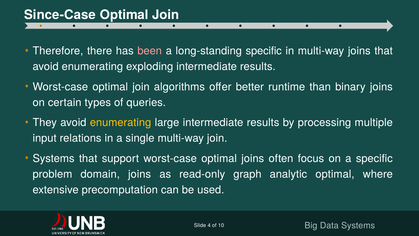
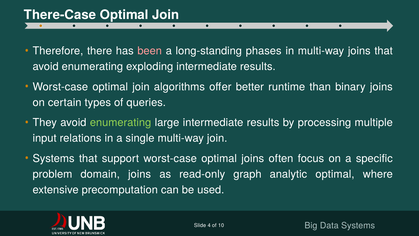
Since-Case: Since-Case -> There-Case
long-standing specific: specific -> phases
enumerating at (121, 122) colour: yellow -> light green
